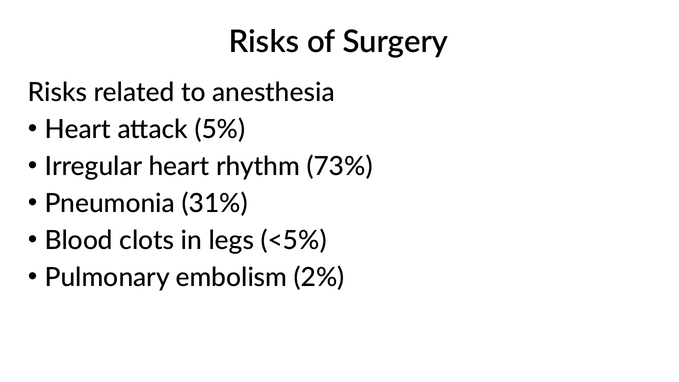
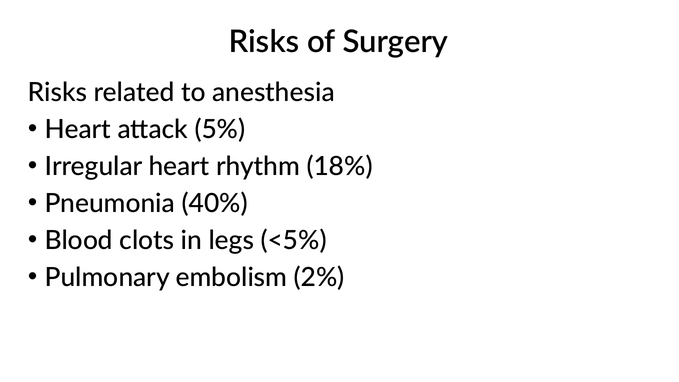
73%: 73% -> 18%
31%: 31% -> 40%
